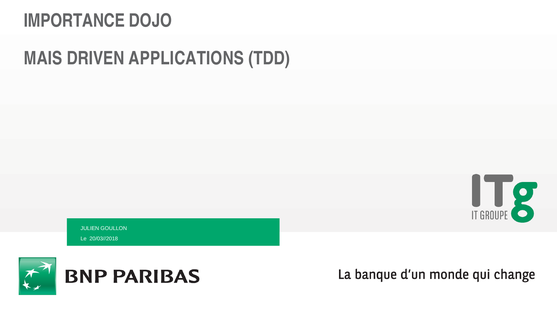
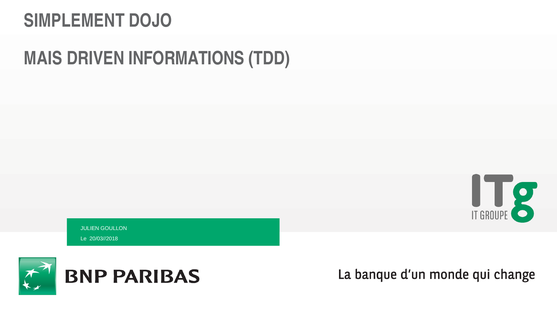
IMPORTANCE: IMPORTANCE -> SIMPLEMENT
APPLICATIONS: APPLICATIONS -> INFORMATIONS
